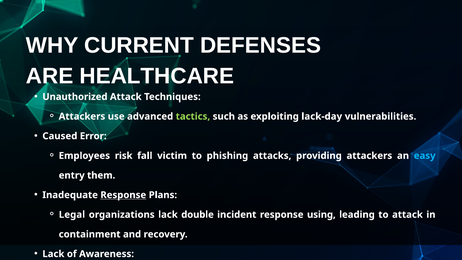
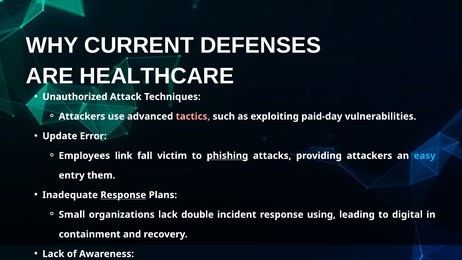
tactics colour: light green -> pink
lack-day: lack-day -> paid-day
Caused: Caused -> Update
risk: risk -> link
phishing underline: none -> present
Legal at (72, 215): Legal -> Small
to attack: attack -> digital
